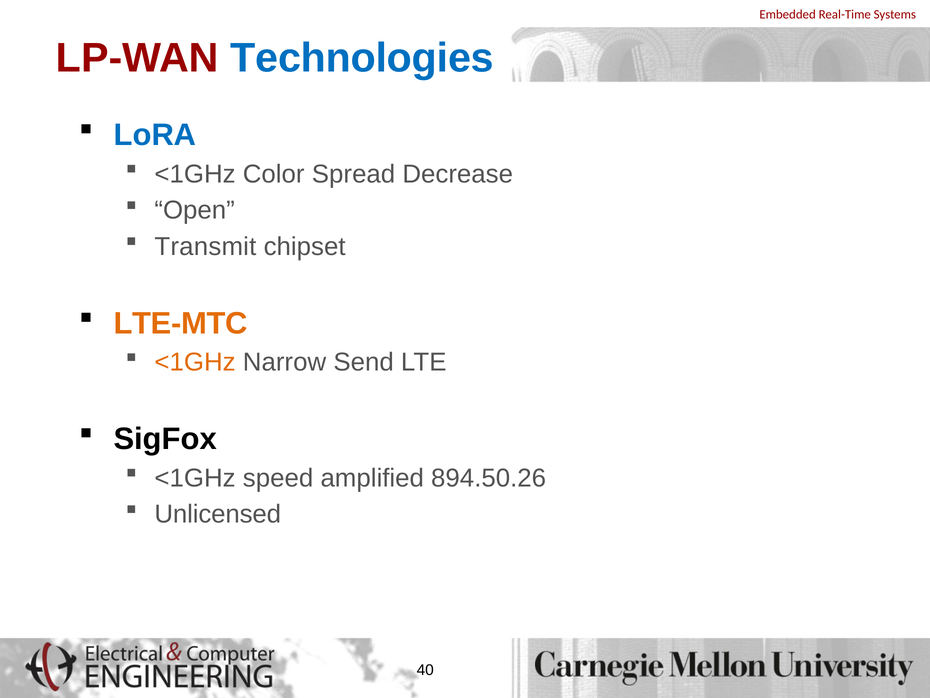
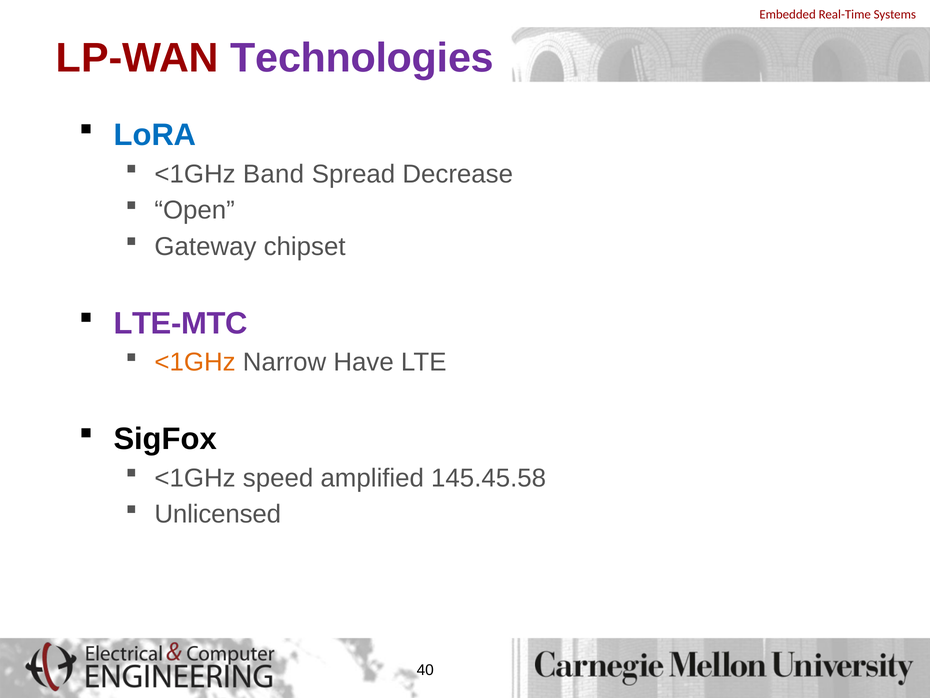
Technologies colour: blue -> purple
Color: Color -> Band
Transmit: Transmit -> Gateway
LTE-MTC colour: orange -> purple
Send: Send -> Have
894.50.26: 894.50.26 -> 145.45.58
